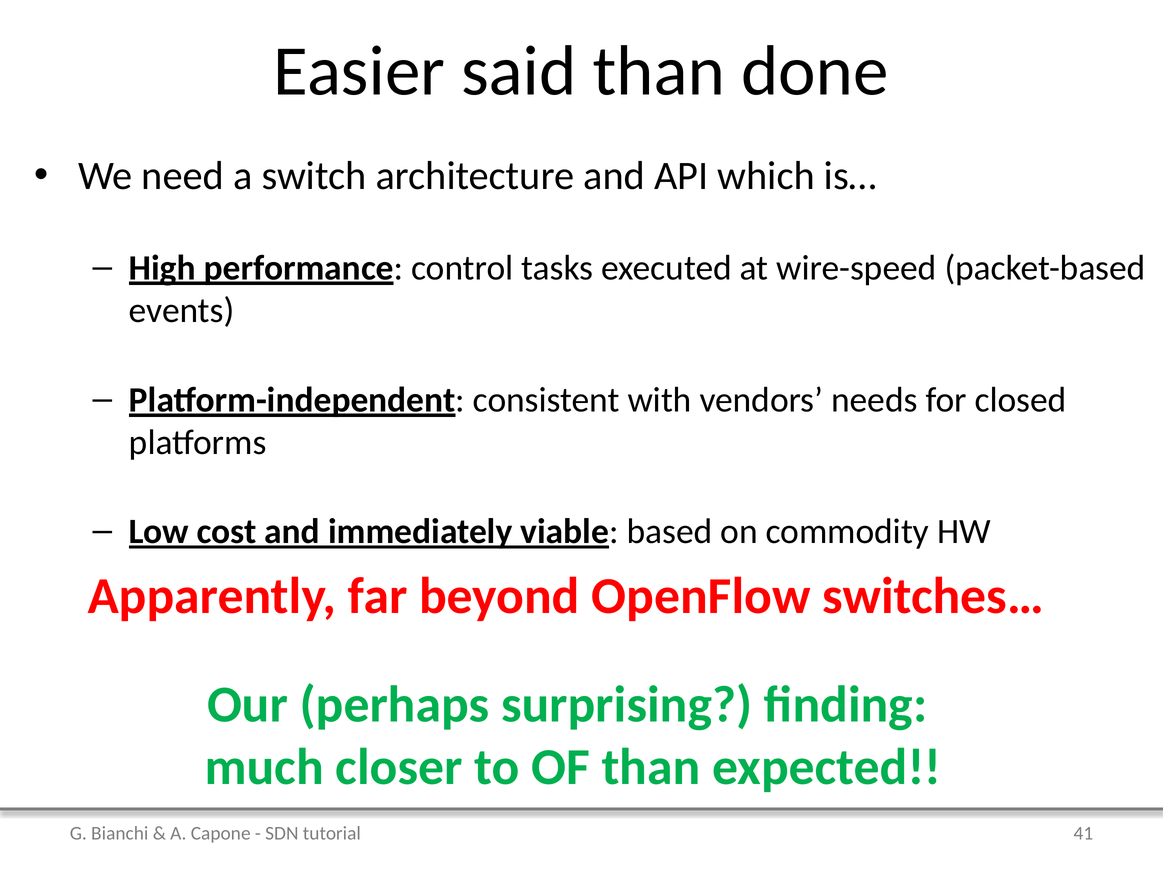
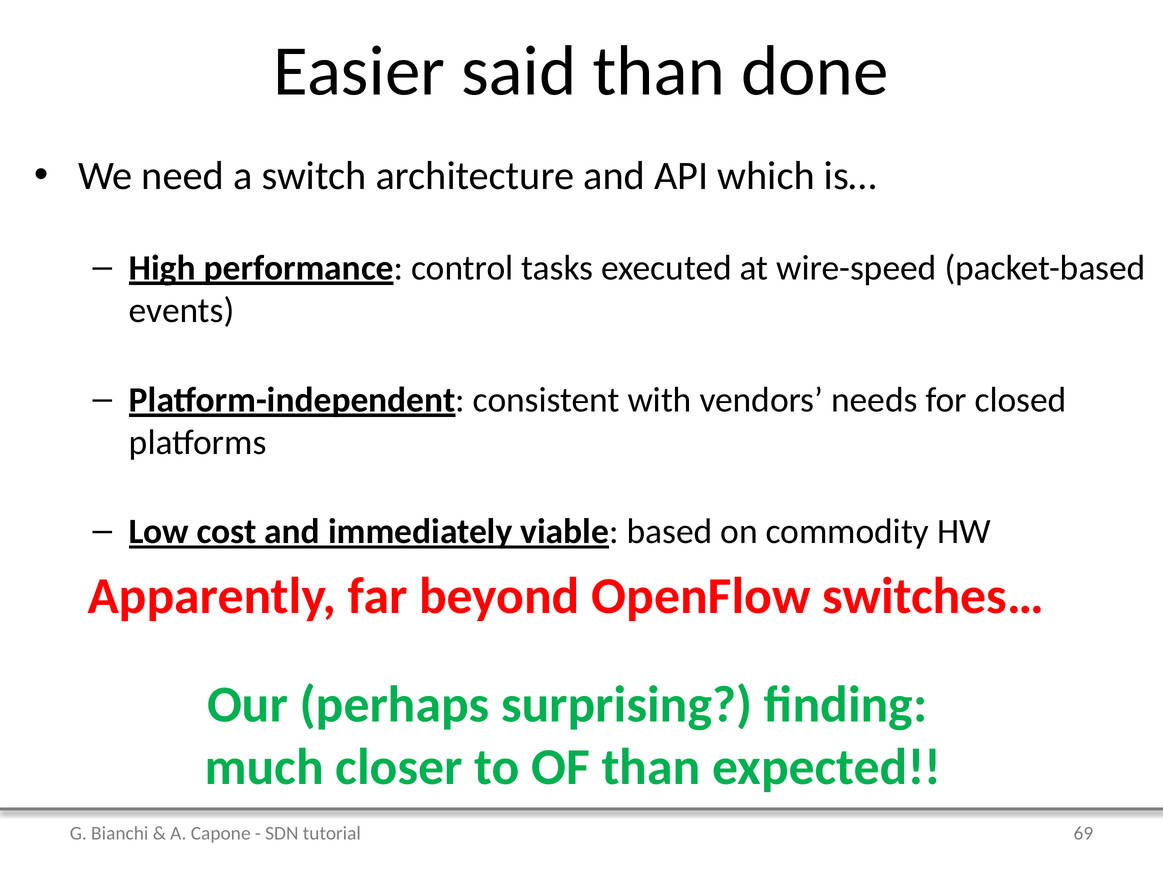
41: 41 -> 69
